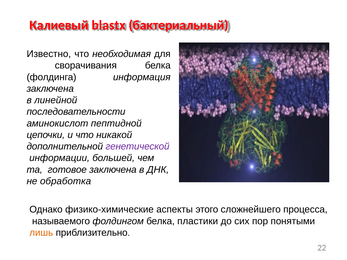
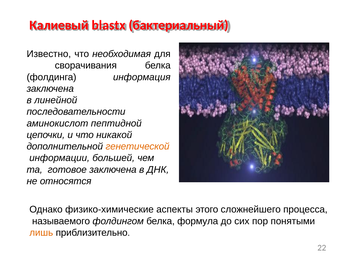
генетической colour: purple -> orange
обработка: обработка -> относятся
пластики: пластики -> формула
